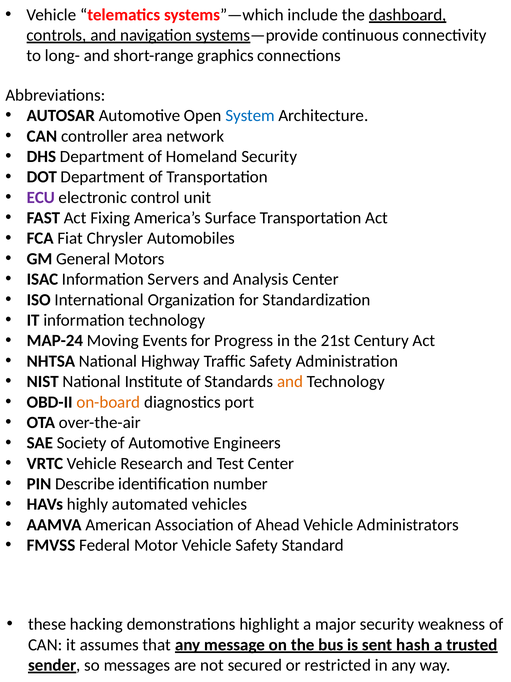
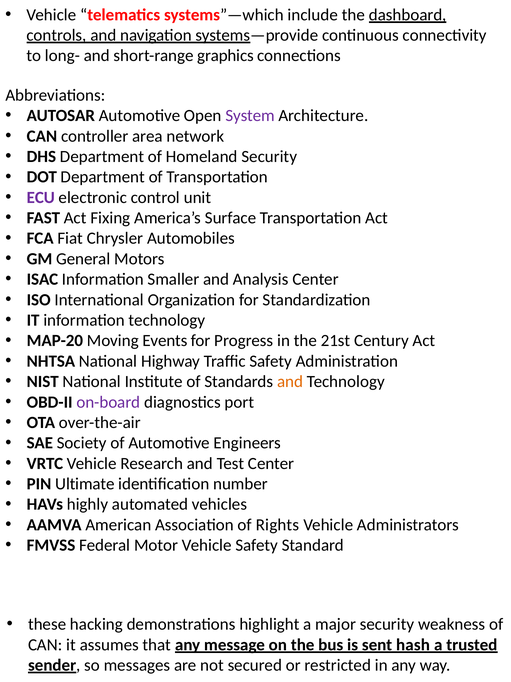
System colour: blue -> purple
Servers: Servers -> Smaller
MAP-24: MAP-24 -> MAP-20
on-board colour: orange -> purple
Describe: Describe -> Ultimate
Ahead: Ahead -> Rights
